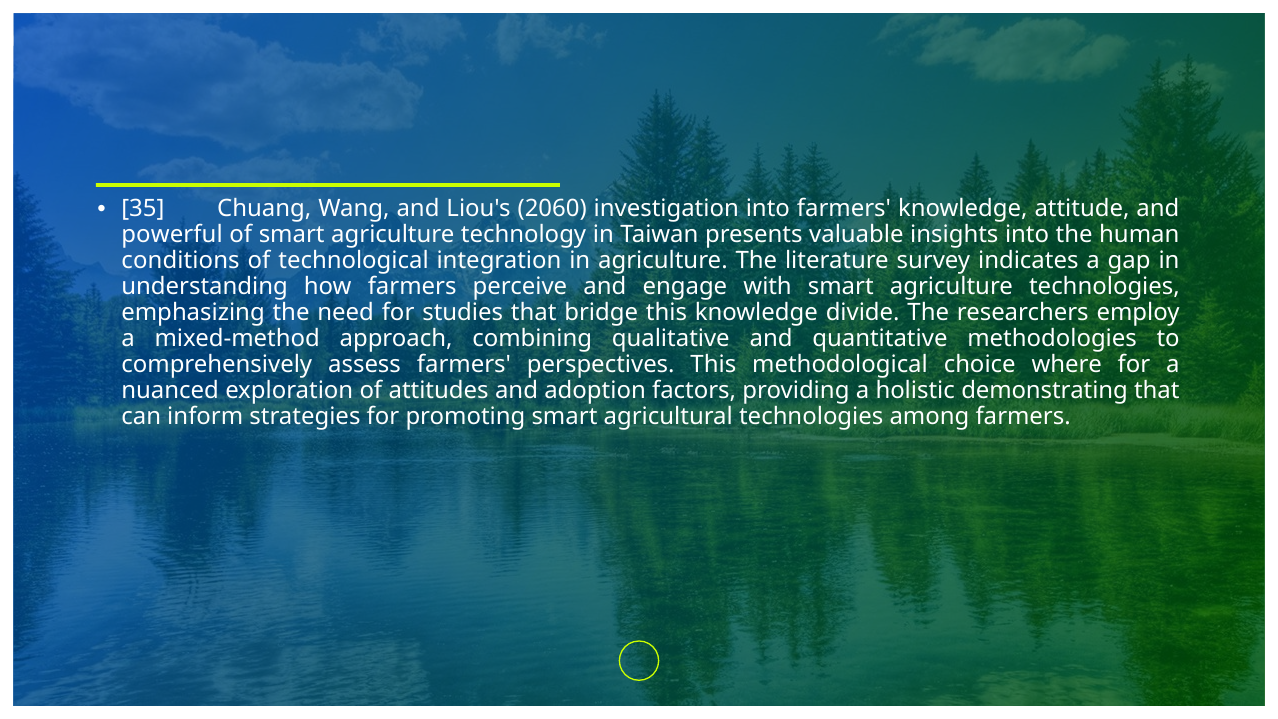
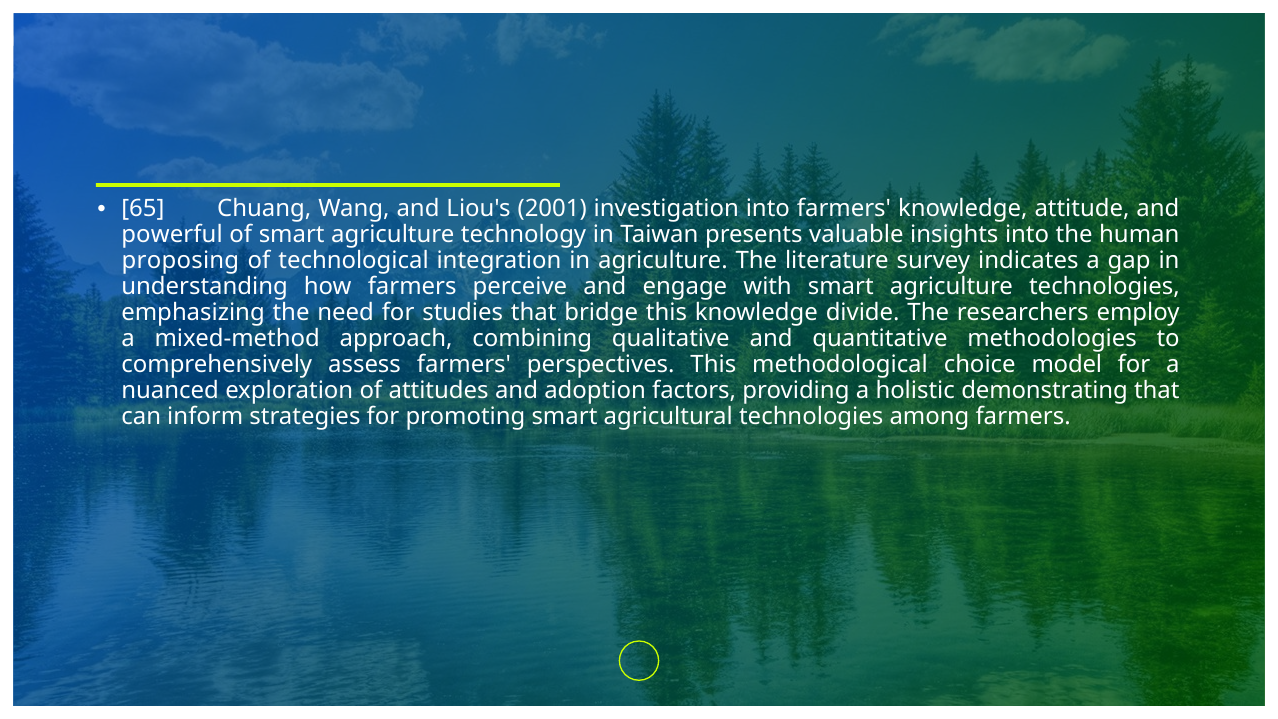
35: 35 -> 65
2060: 2060 -> 2001
conditions: conditions -> proposing
where: where -> model
